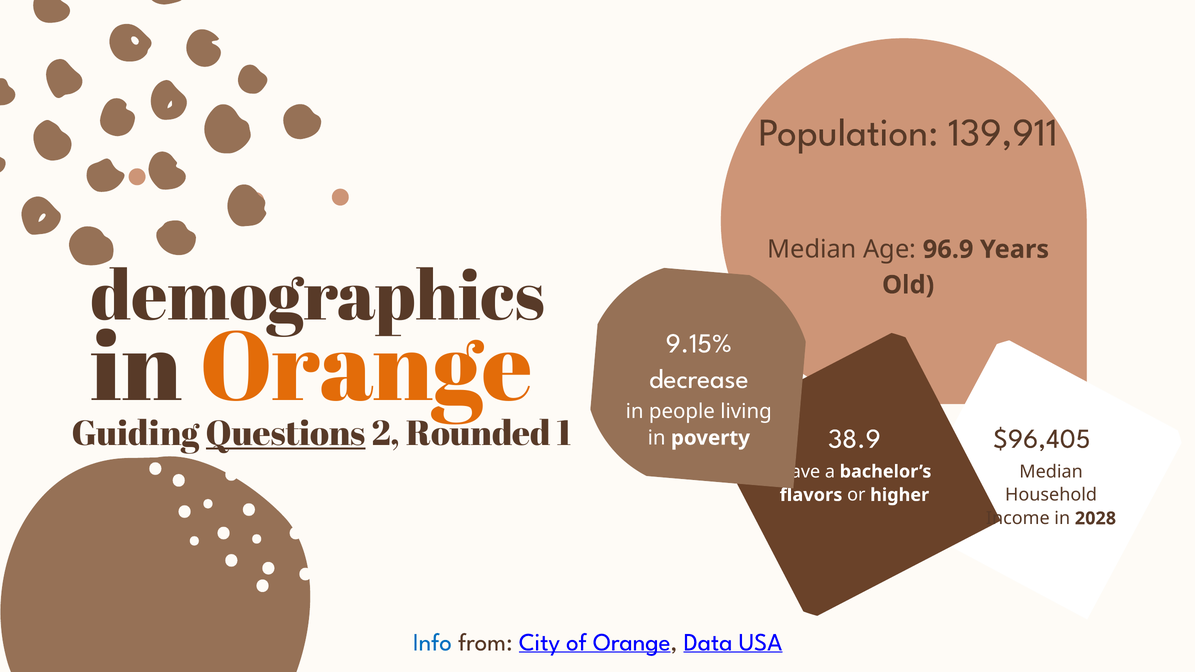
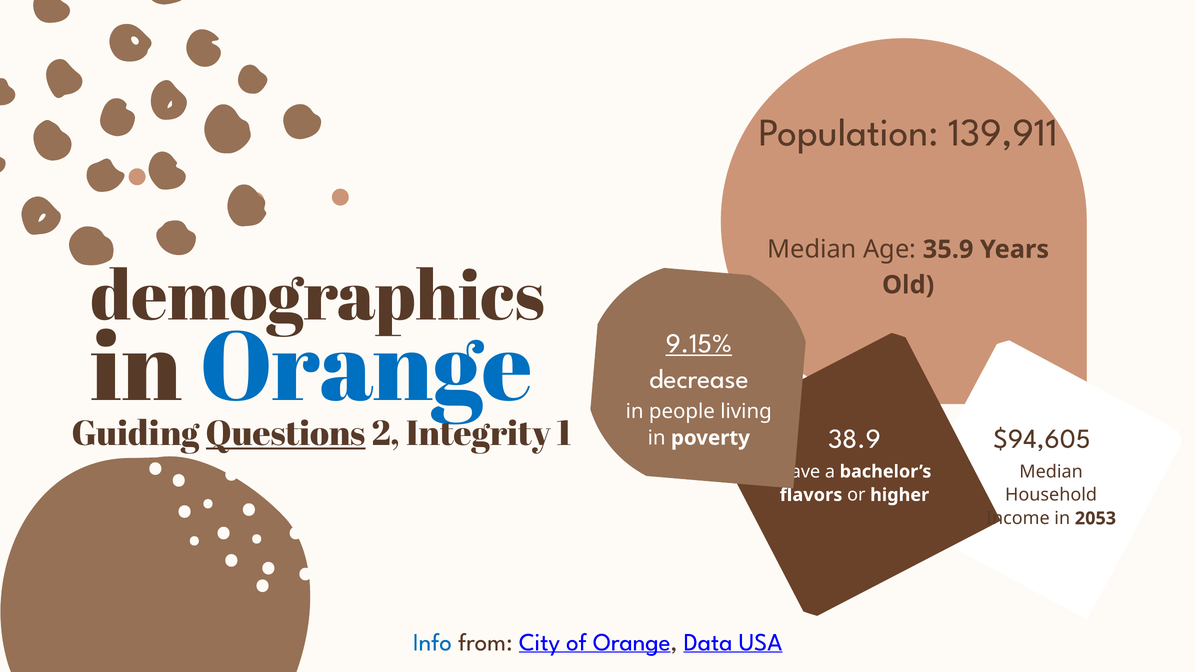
96.9: 96.9 -> 35.9
9.15% underline: none -> present
Orange at (366, 368) colour: orange -> blue
Rounded: Rounded -> Integrity
$96,405: $96,405 -> $94,605
2028: 2028 -> 2053
